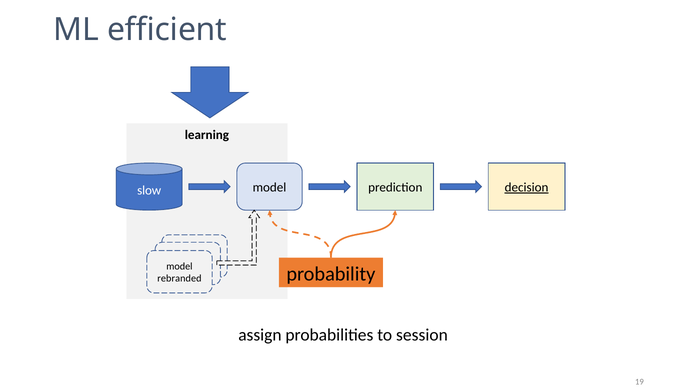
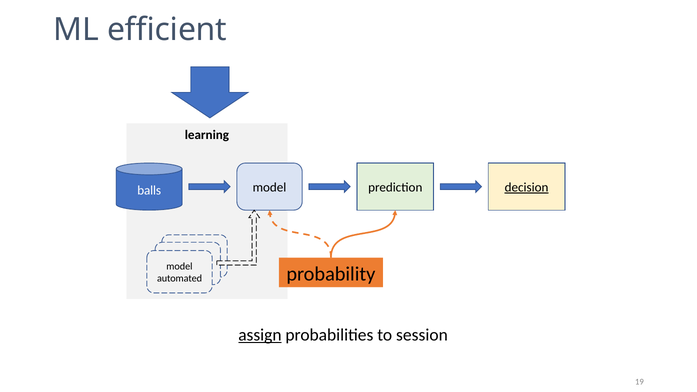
slow: slow -> balls
rebranded: rebranded -> automated
assign underline: none -> present
